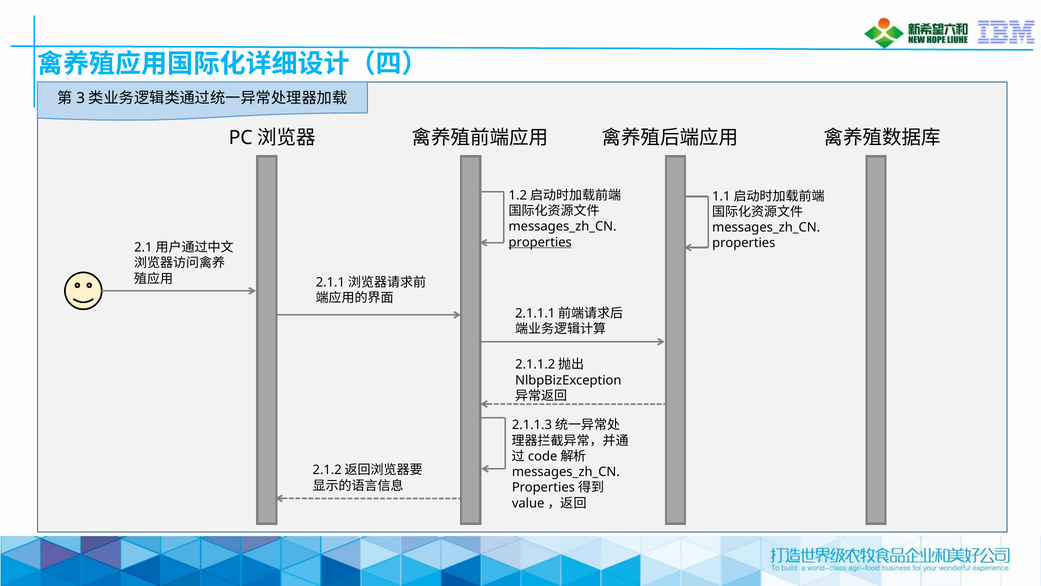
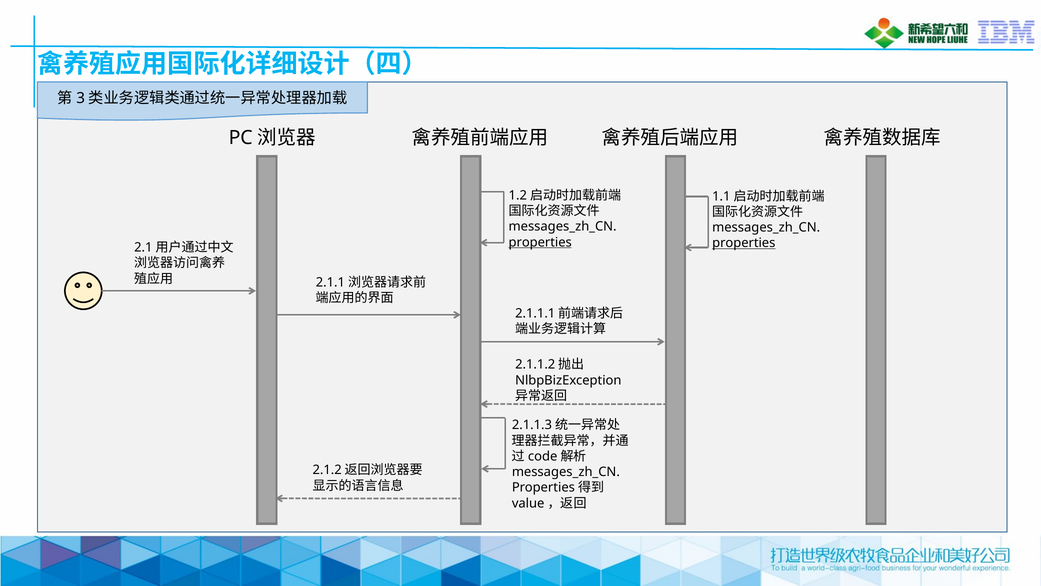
properties at (744, 243) underline: none -> present
